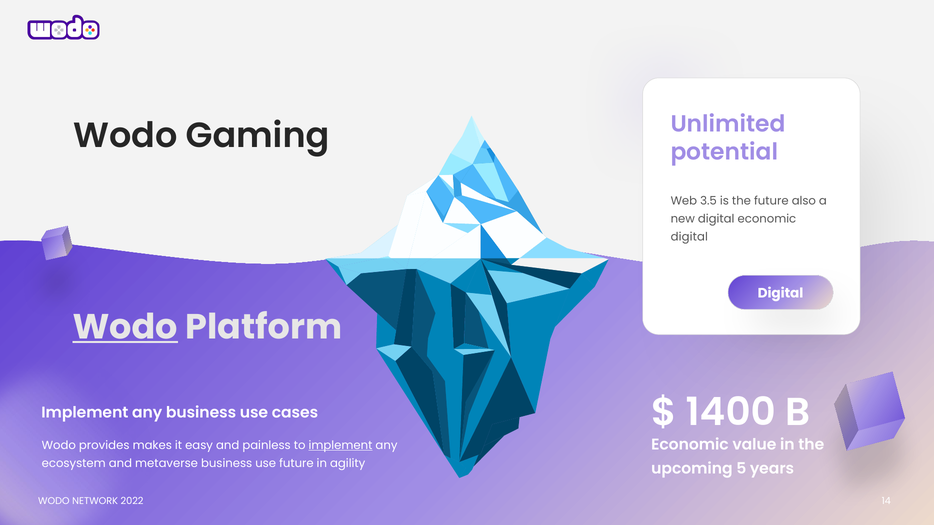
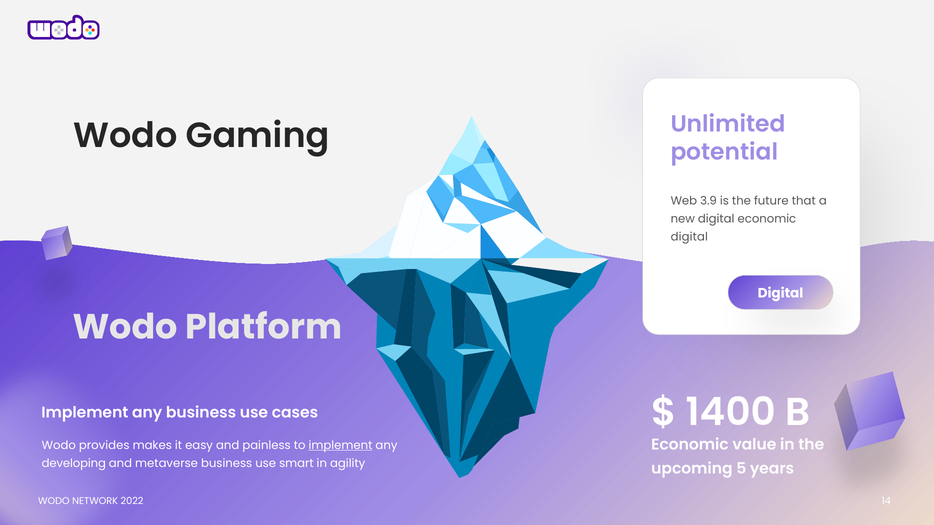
3.5: 3.5 -> 3.9
also: also -> that
Wodo at (125, 327) underline: present -> none
ecosystem: ecosystem -> developing
use future: future -> smart
